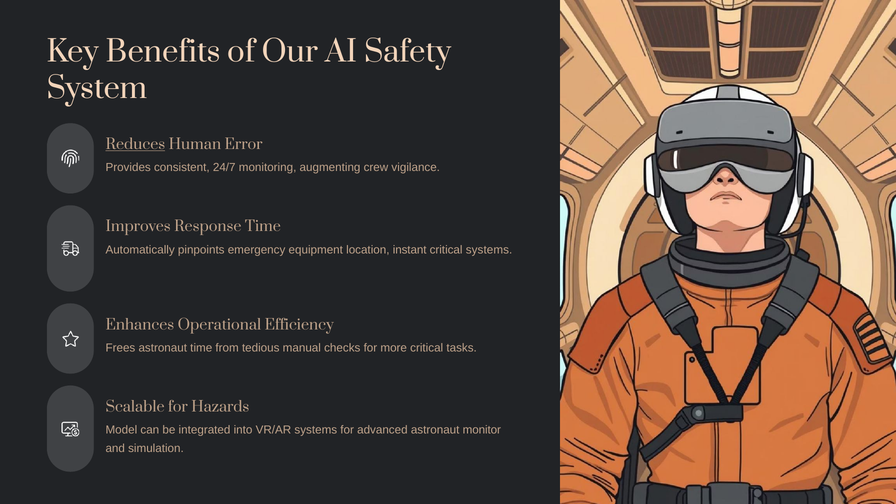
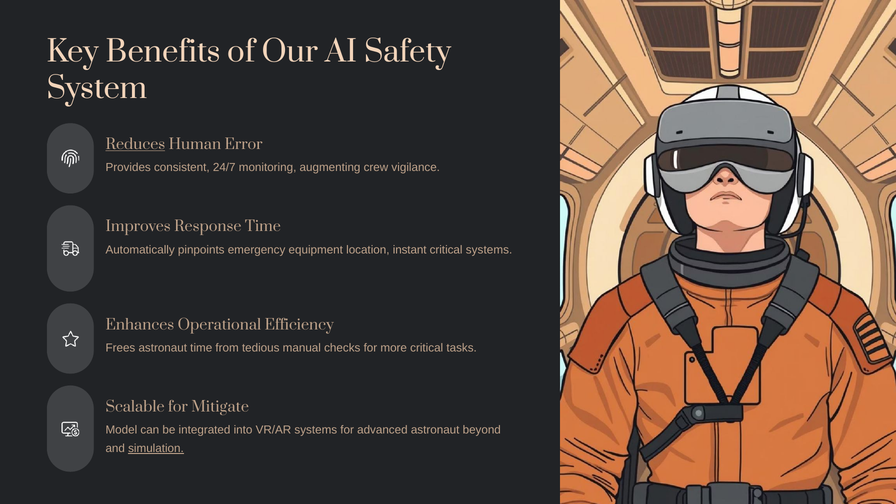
Hazards: Hazards -> Mitigate
monitor: monitor -> beyond
simulation underline: none -> present
